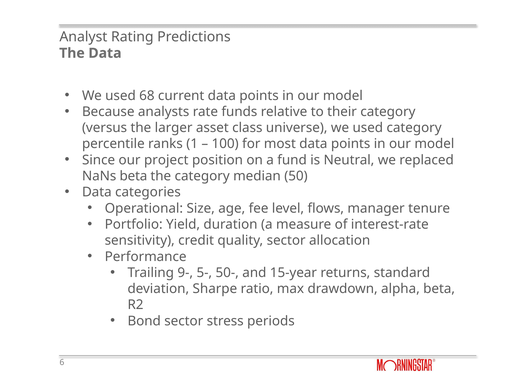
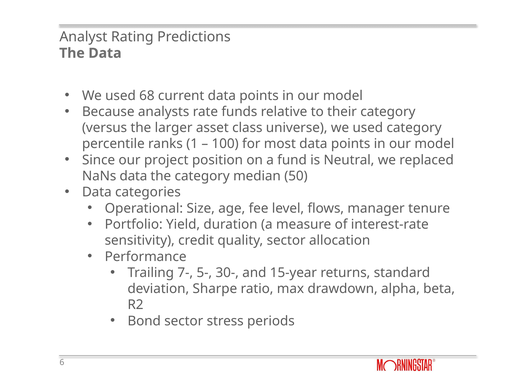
NaNs beta: beta -> data
9-: 9- -> 7-
50-: 50- -> 30-
